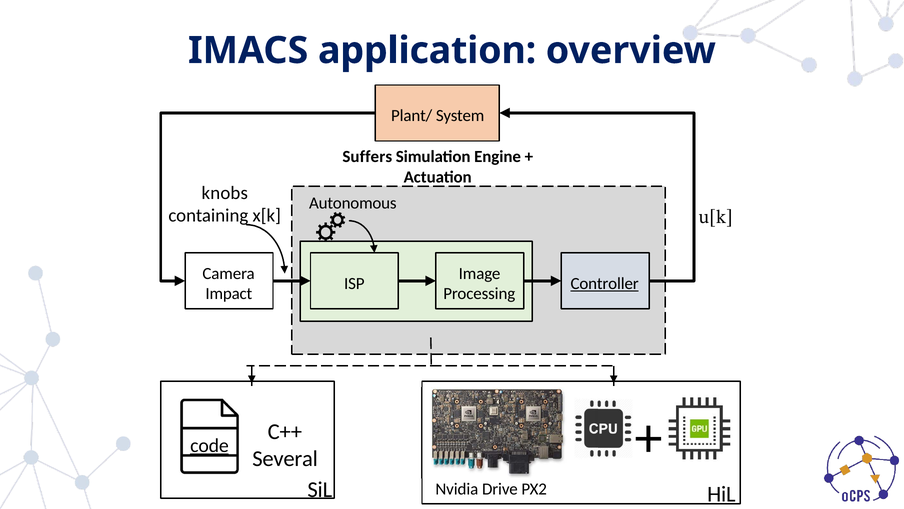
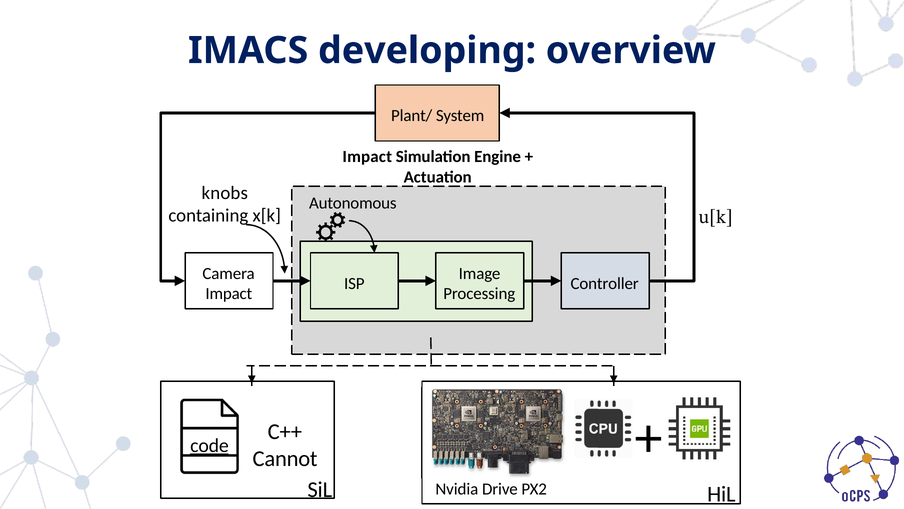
application: application -> developing
Suffers at (367, 156): Suffers -> Impact
Controller underline: present -> none
Several: Several -> Cannot
